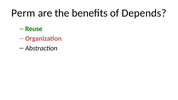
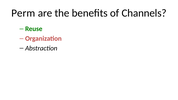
Depends: Depends -> Channels
